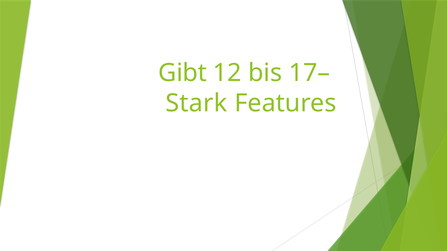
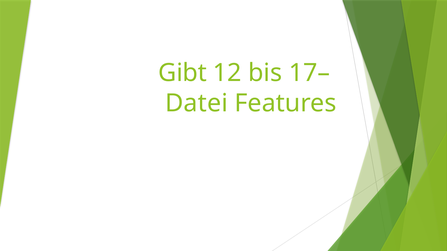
Stark: Stark -> Datei
